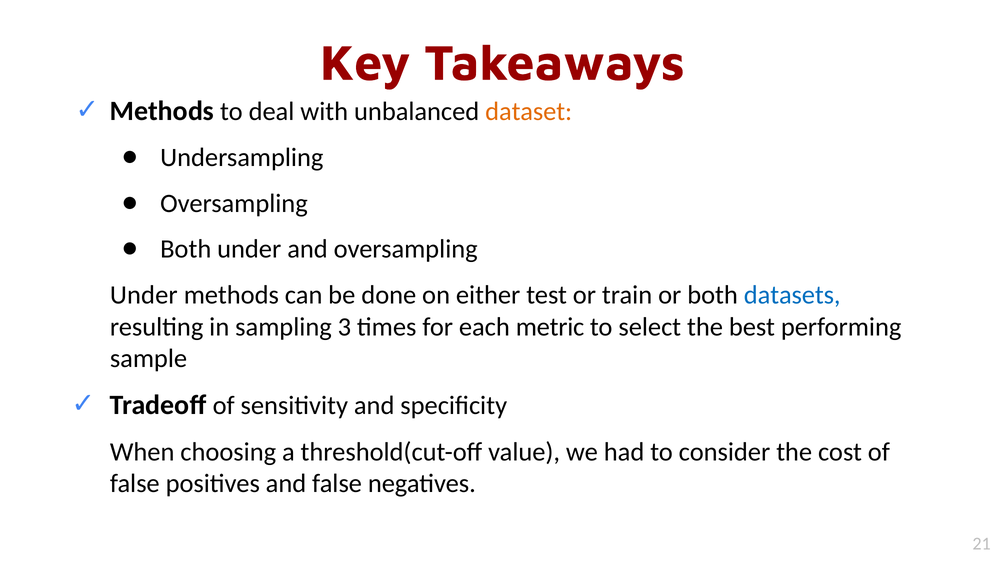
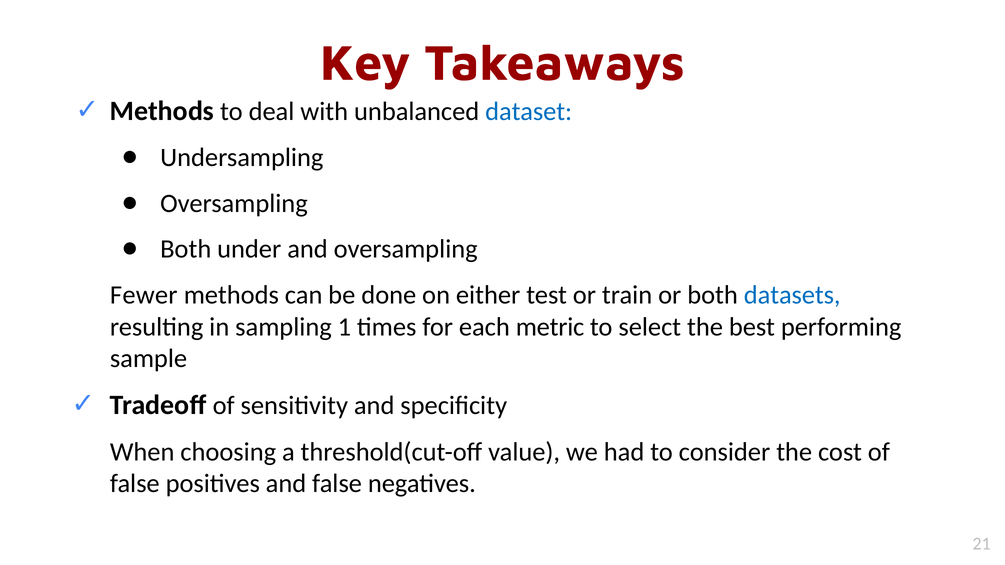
dataset colour: orange -> blue
Under at (144, 295): Under -> Fewer
3: 3 -> 1
